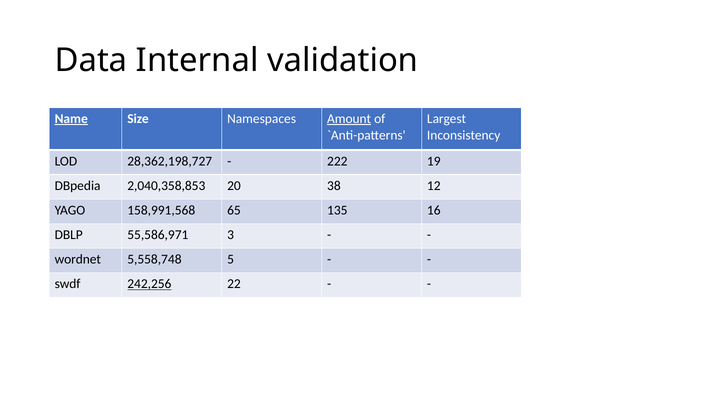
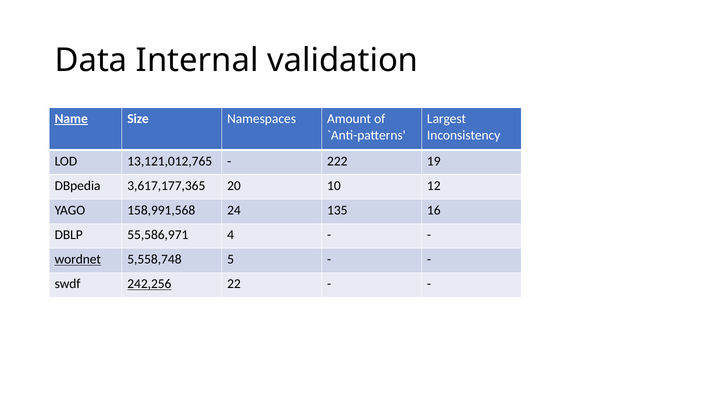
Amount underline: present -> none
28,362,198,727: 28,362,198,727 -> 13,121,012,765
2,040,358,853: 2,040,358,853 -> 3,617,177,365
38: 38 -> 10
65: 65 -> 24
3: 3 -> 4
wordnet underline: none -> present
